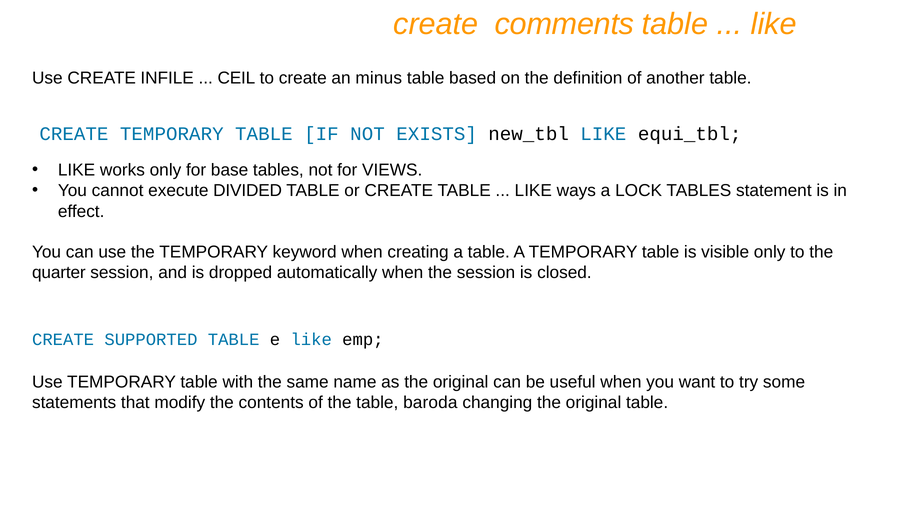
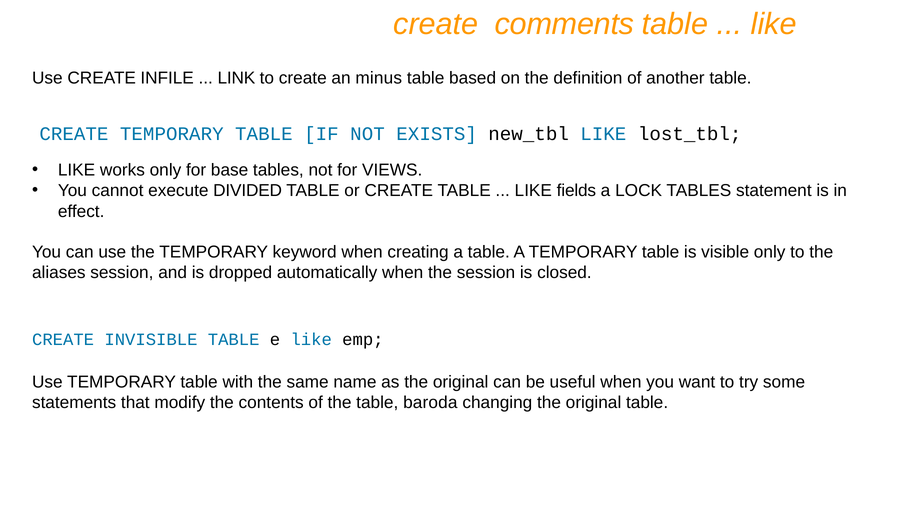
CEIL: CEIL -> LINK
equi_tbl: equi_tbl -> lost_tbl
ways: ways -> fields
quarter: quarter -> aliases
SUPPORTED: SUPPORTED -> INVISIBLE
